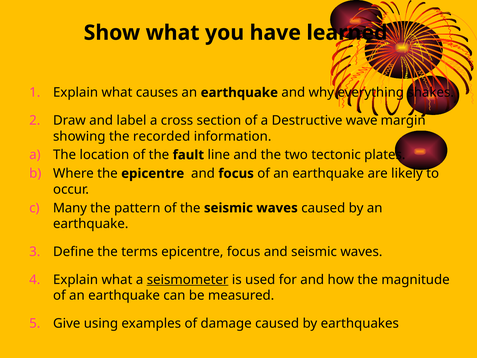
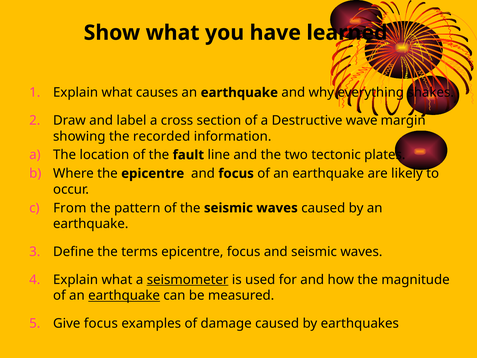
Many: Many -> From
earthquake at (124, 295) underline: none -> present
Give using: using -> focus
